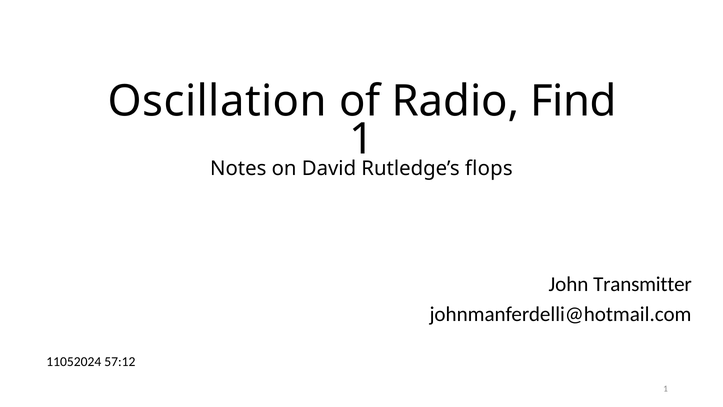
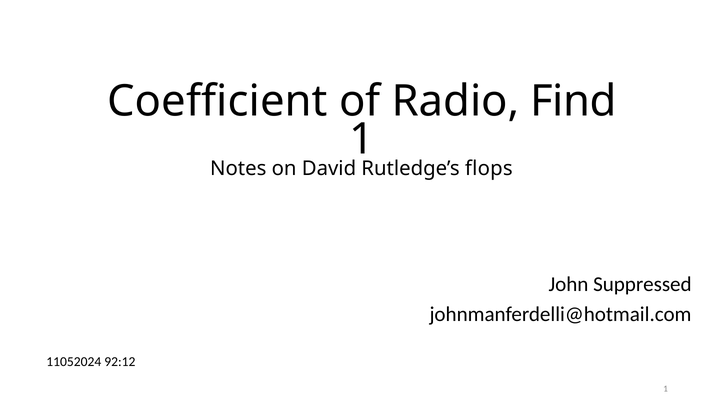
Oscillation: Oscillation -> Coefficient
Transmitter: Transmitter -> Suppressed
57:12: 57:12 -> 92:12
